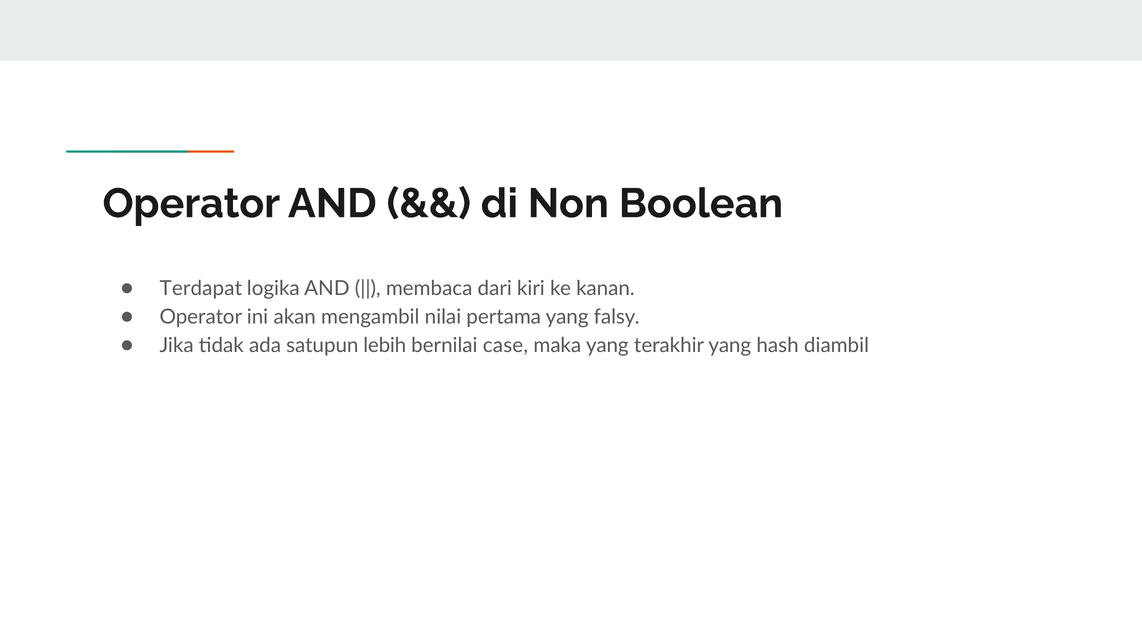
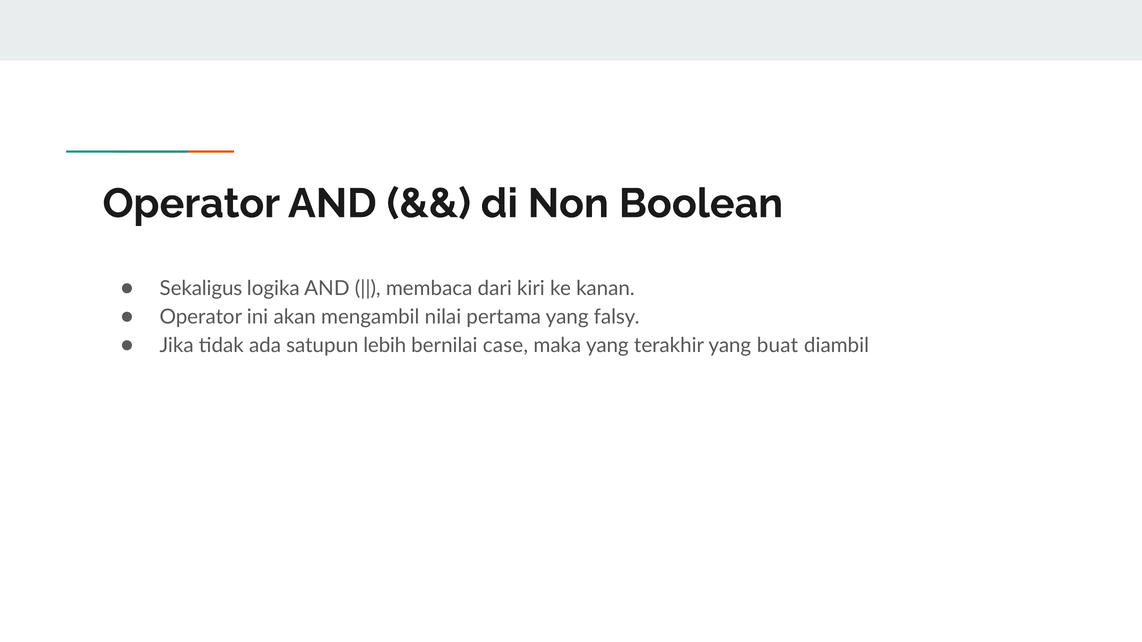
Terdapat: Terdapat -> Sekaligus
hash: hash -> buat
